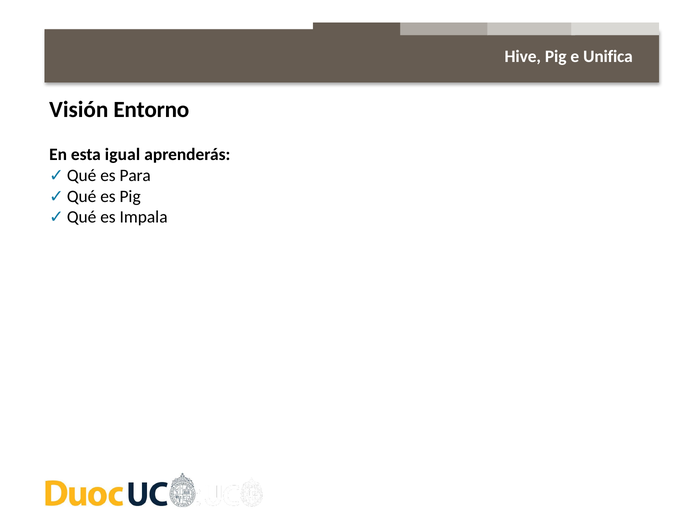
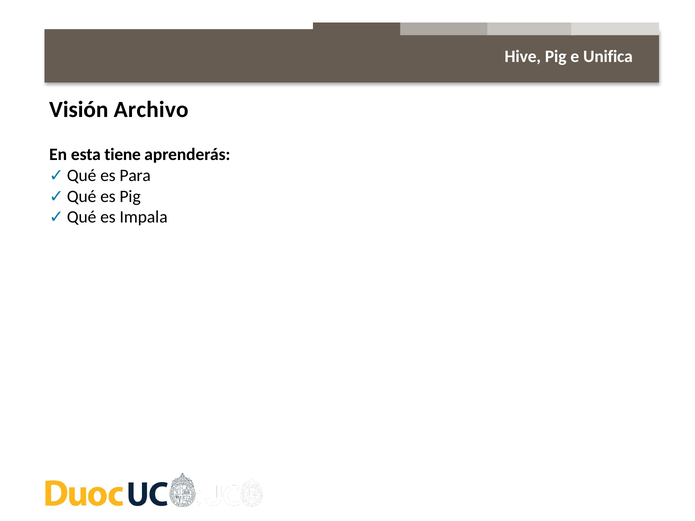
Entorno: Entorno -> Archivo
igual: igual -> tiene
